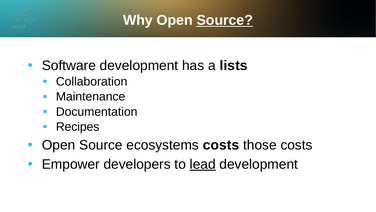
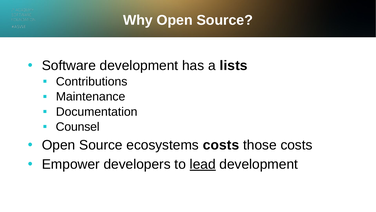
Source at (225, 20) underline: present -> none
Collaboration: Collaboration -> Contributions
Recipes: Recipes -> Counsel
